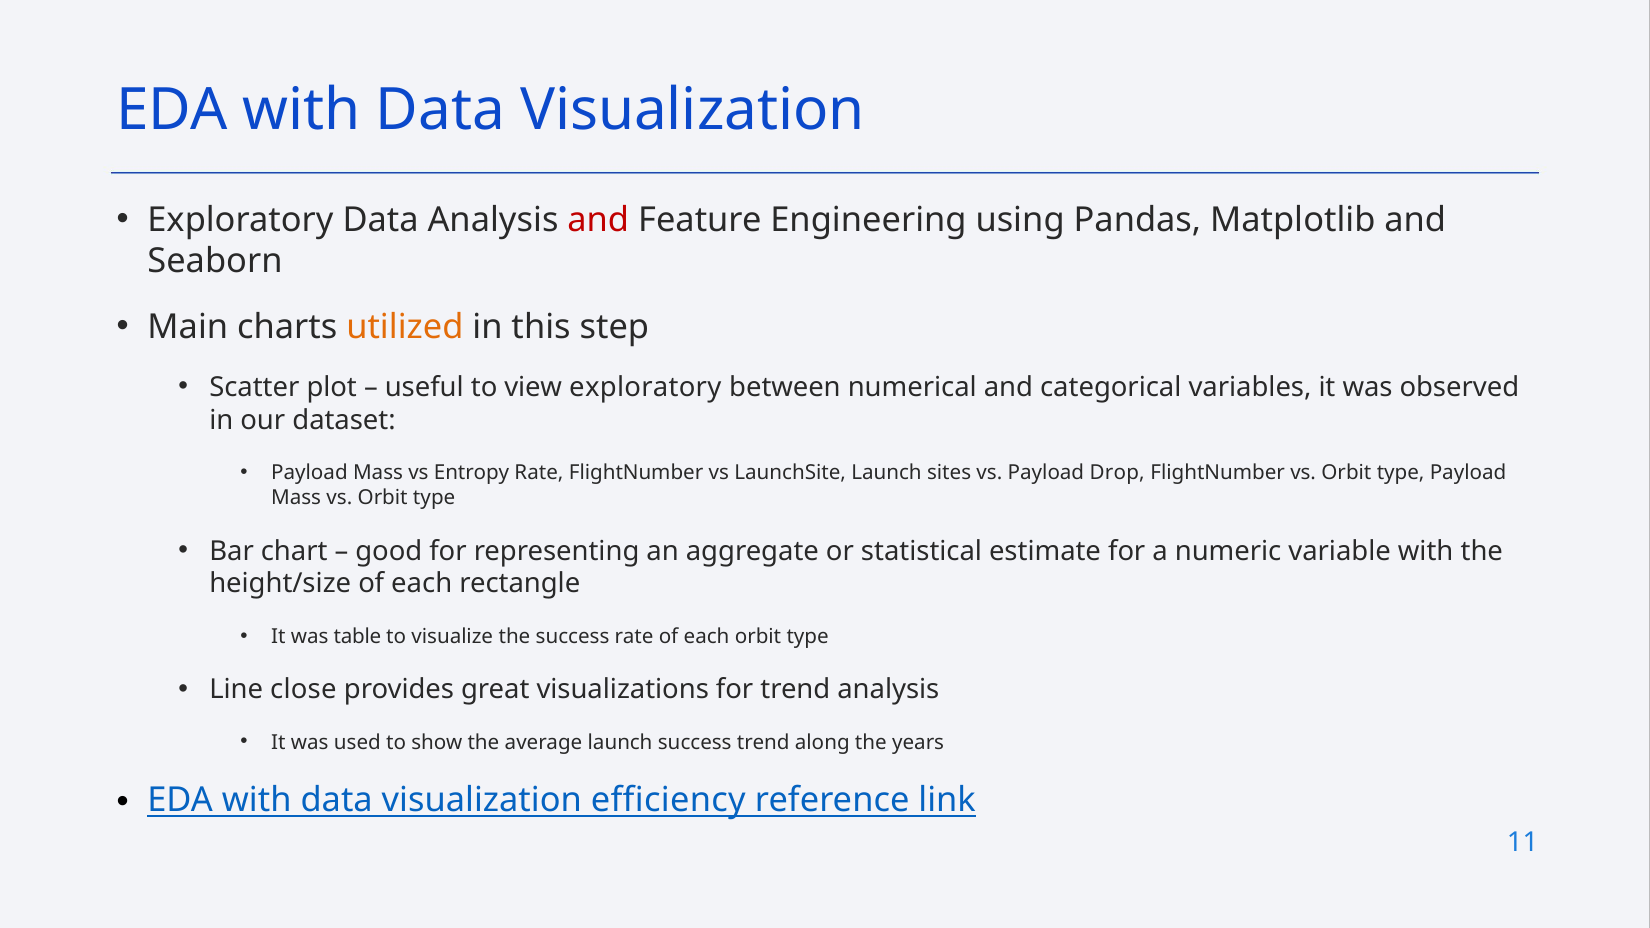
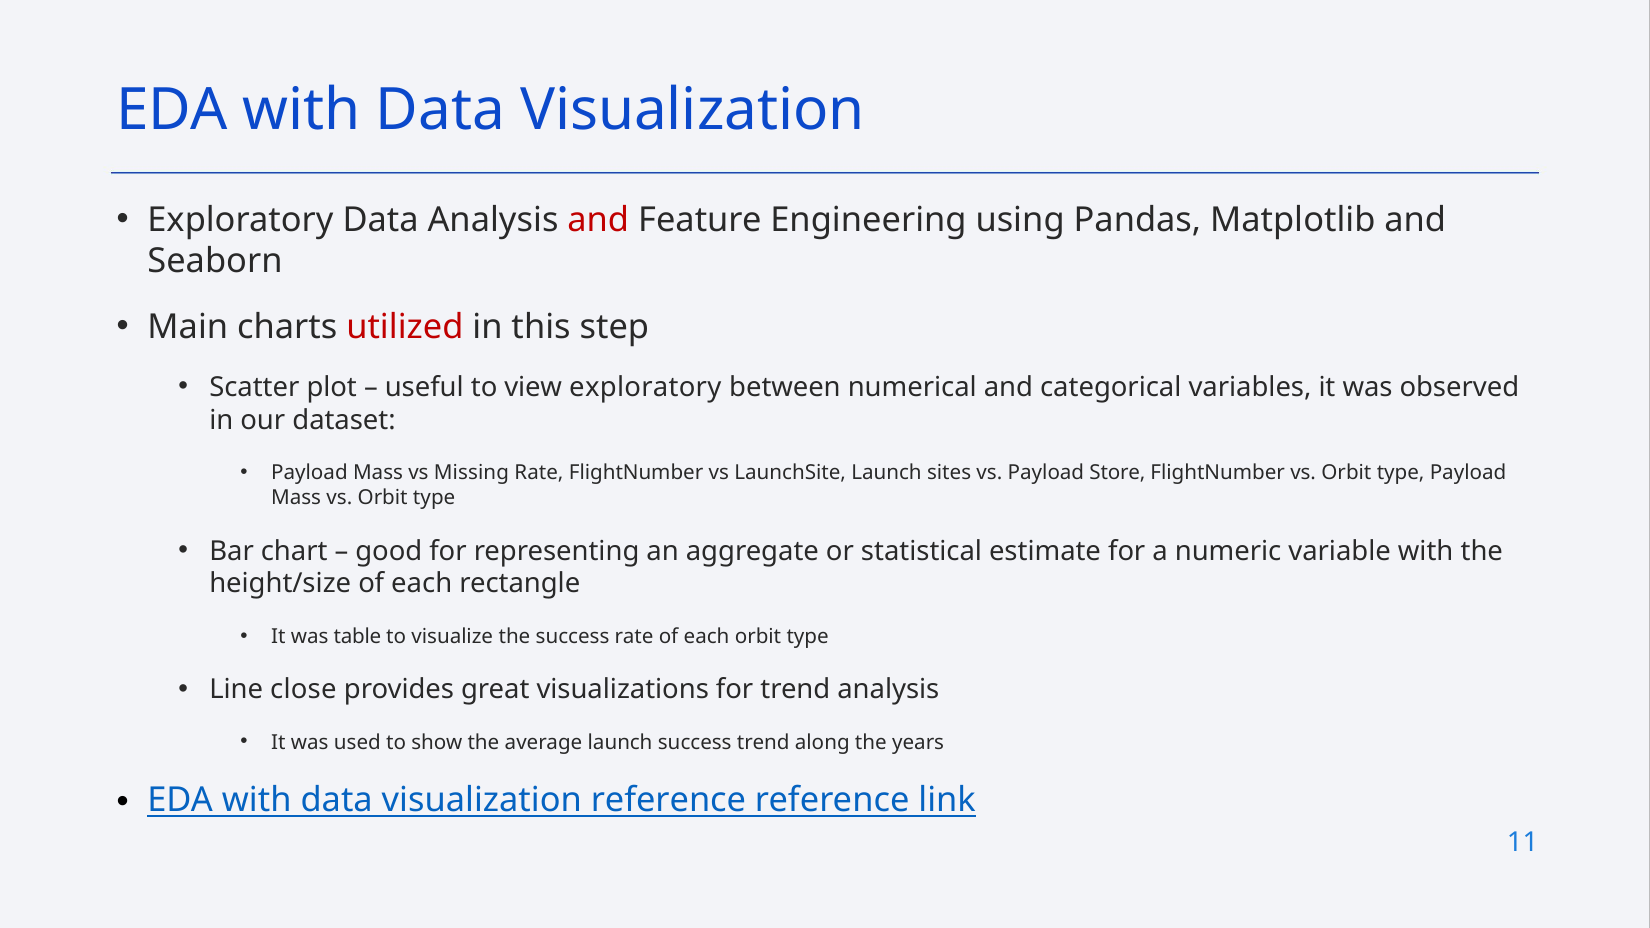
utilized colour: orange -> red
Entropy: Entropy -> Missing
Drop: Drop -> Store
visualization efficiency: efficiency -> reference
